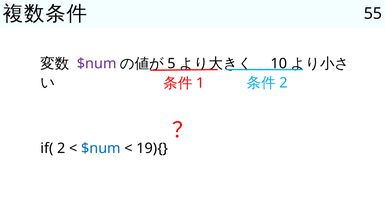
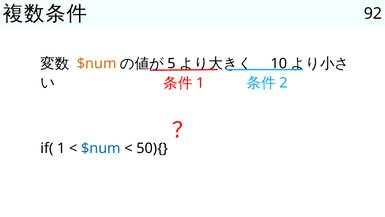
55: 55 -> 92
$num at (97, 63) colour: purple -> orange
if( 2: 2 -> 1
19){: 19){ -> 50){
